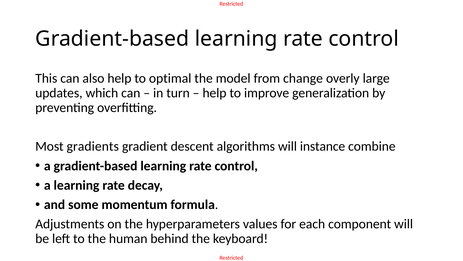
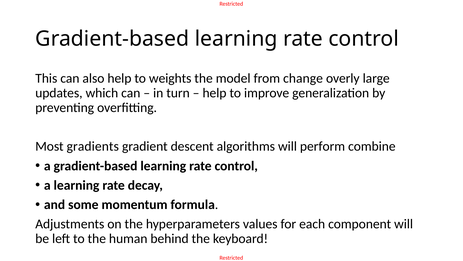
optimal: optimal -> weights
instance: instance -> perform
